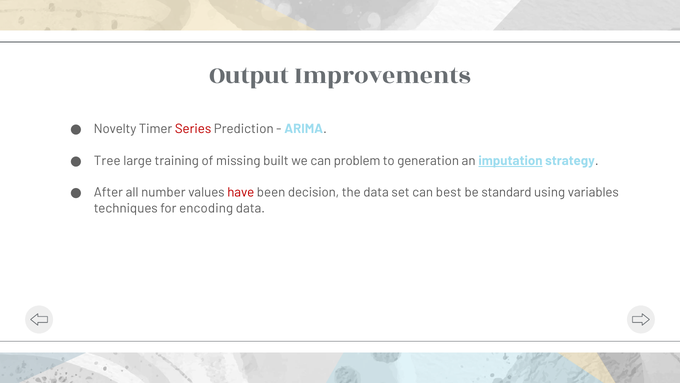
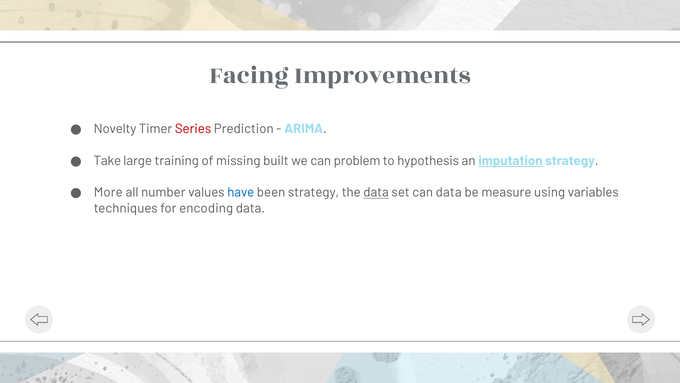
Output: Output -> Facing
Tree: Tree -> Take
generation: generation -> hypothesis
After: After -> More
have colour: red -> blue
been decision: decision -> strategy
data at (376, 192) underline: none -> present
can best: best -> data
standard: standard -> measure
